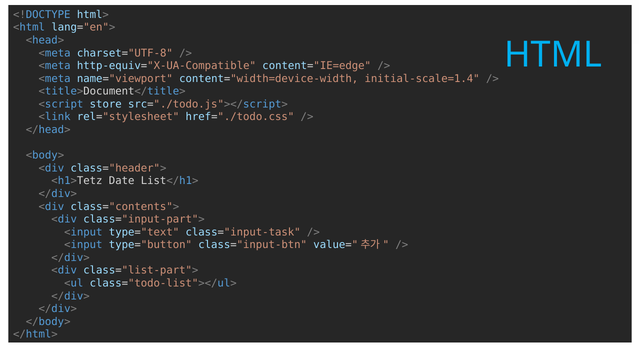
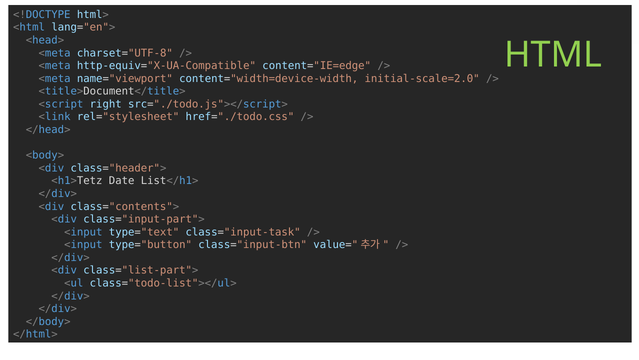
HTML colour: light blue -> light green
initial-scale=1.4: initial-scale=1.4 -> initial-scale=2.0
store: store -> right
